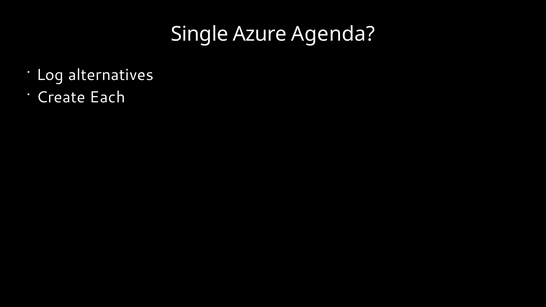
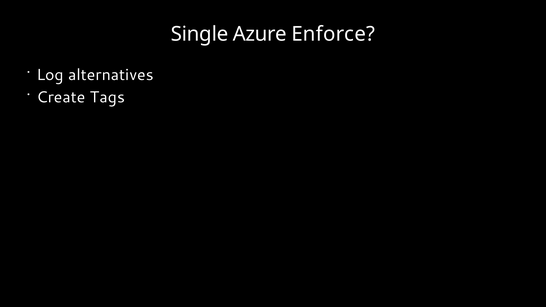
Agenda: Agenda -> Enforce
Each: Each -> Tags
